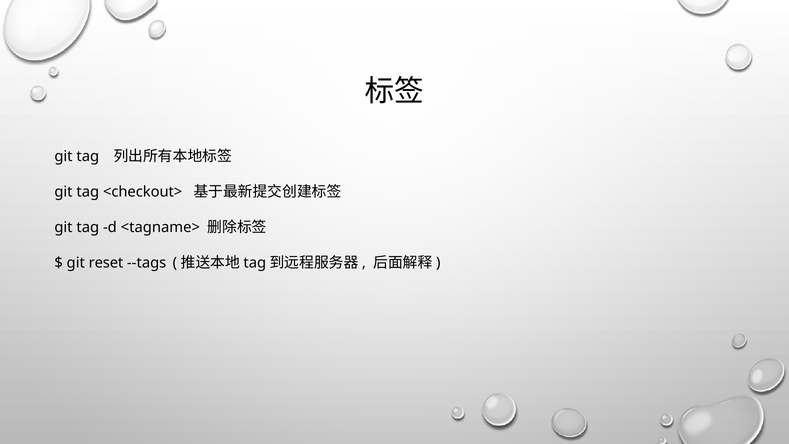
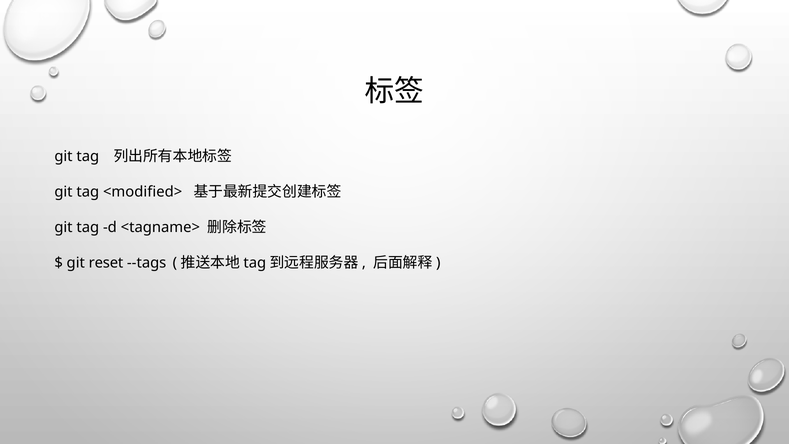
<checkout>: <checkout> -> <modified>
